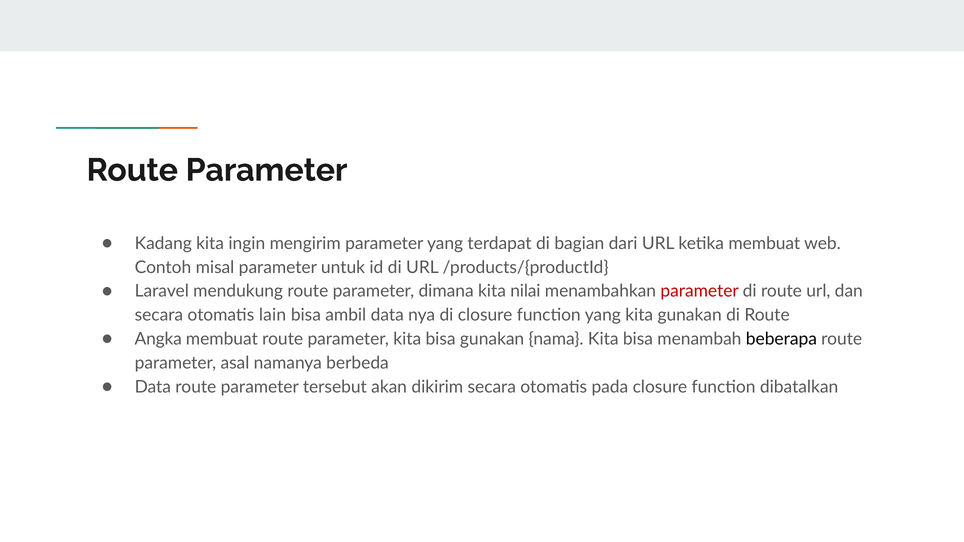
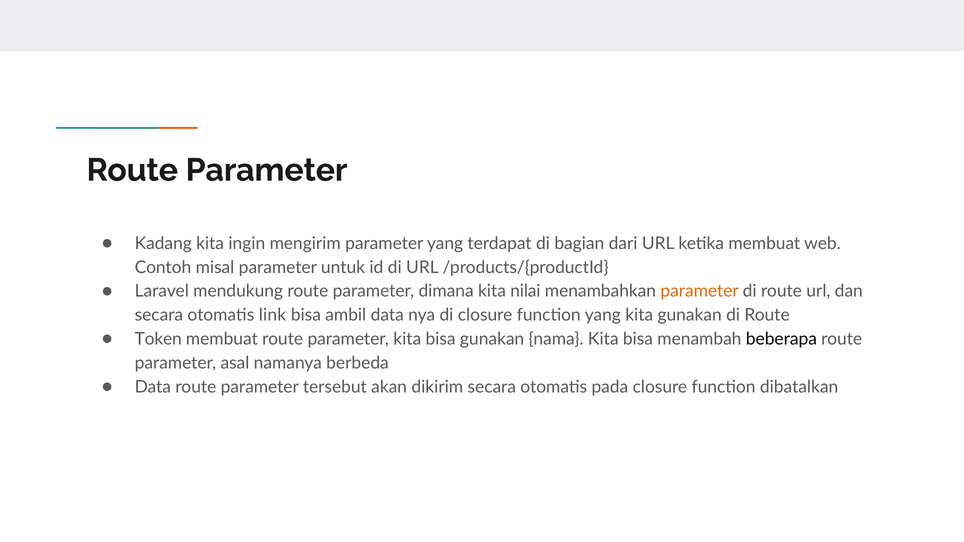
parameter at (700, 291) colour: red -> orange
lain: lain -> link
Angka: Angka -> Token
